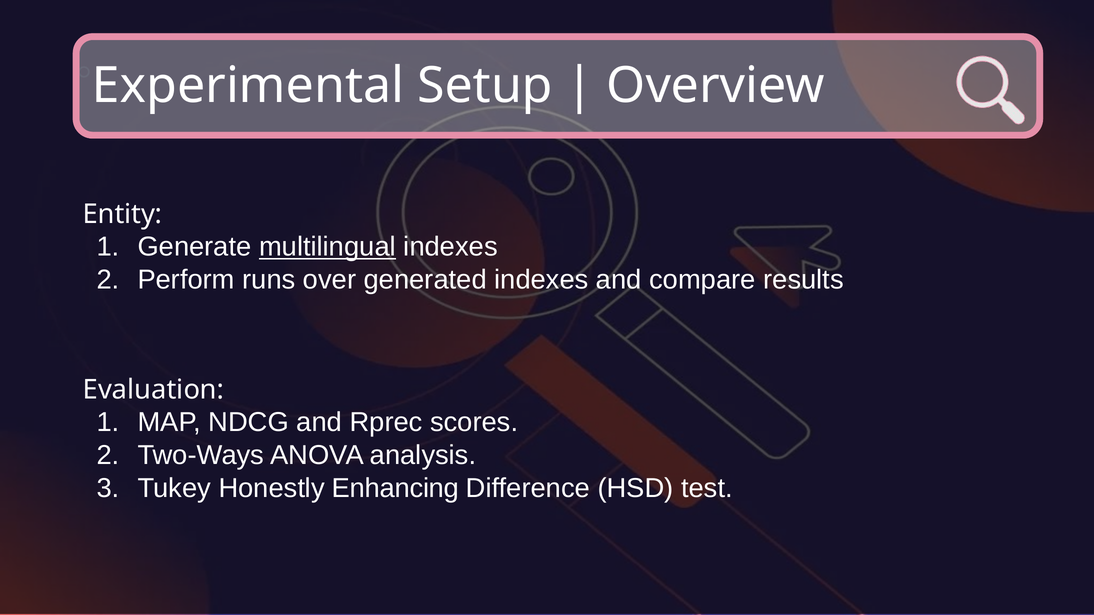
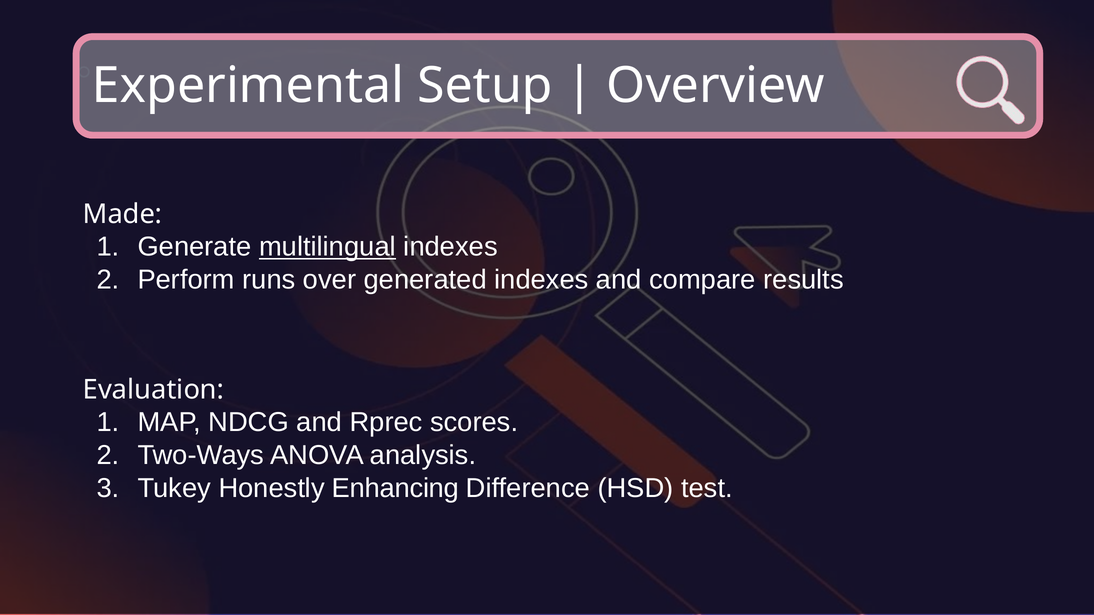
Entity: Entity -> Made
